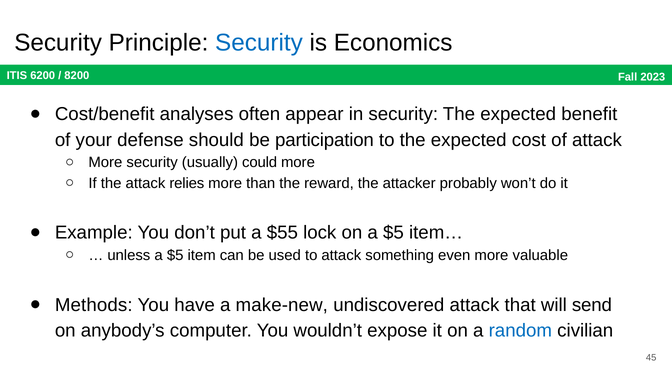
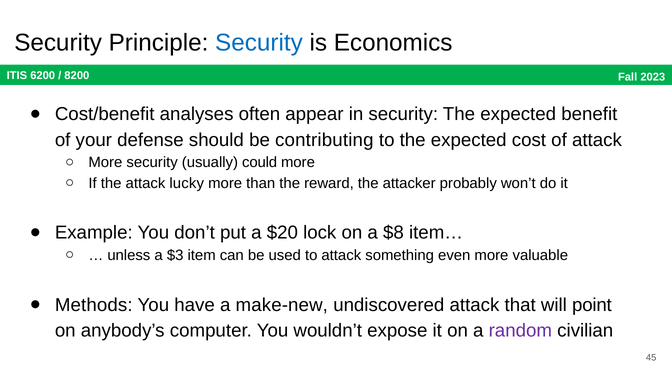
participation: participation -> contributing
relies: relies -> lucky
$55: $55 -> $20
on a $5: $5 -> $8
unless a $5: $5 -> $3
send: send -> point
random colour: blue -> purple
